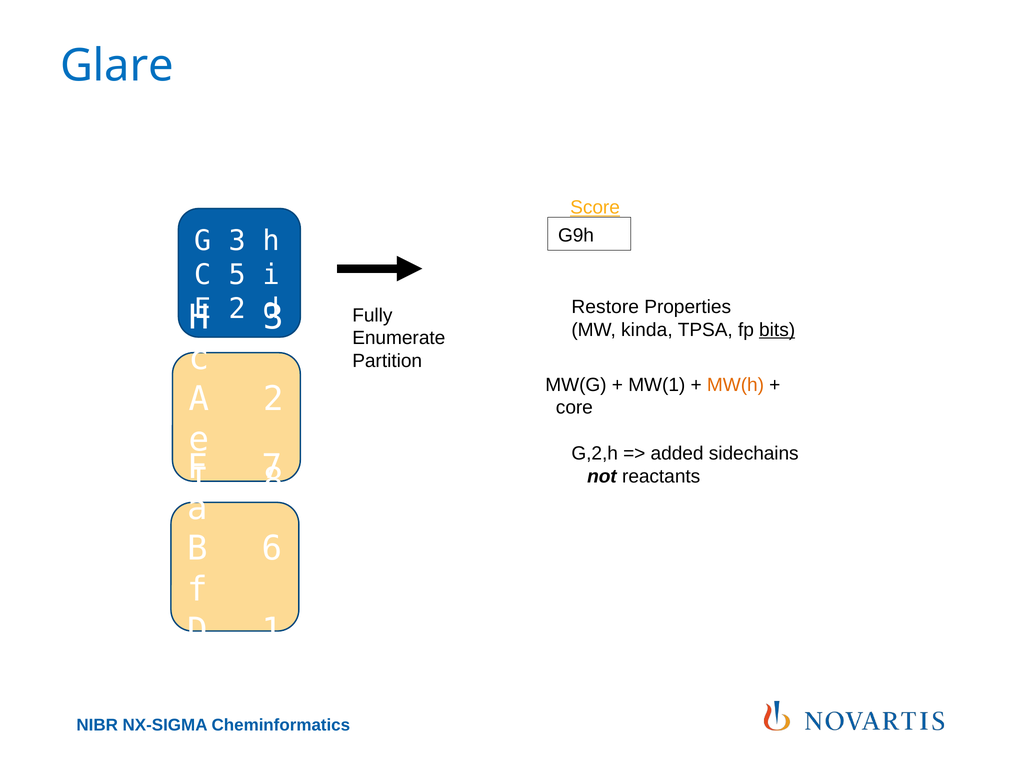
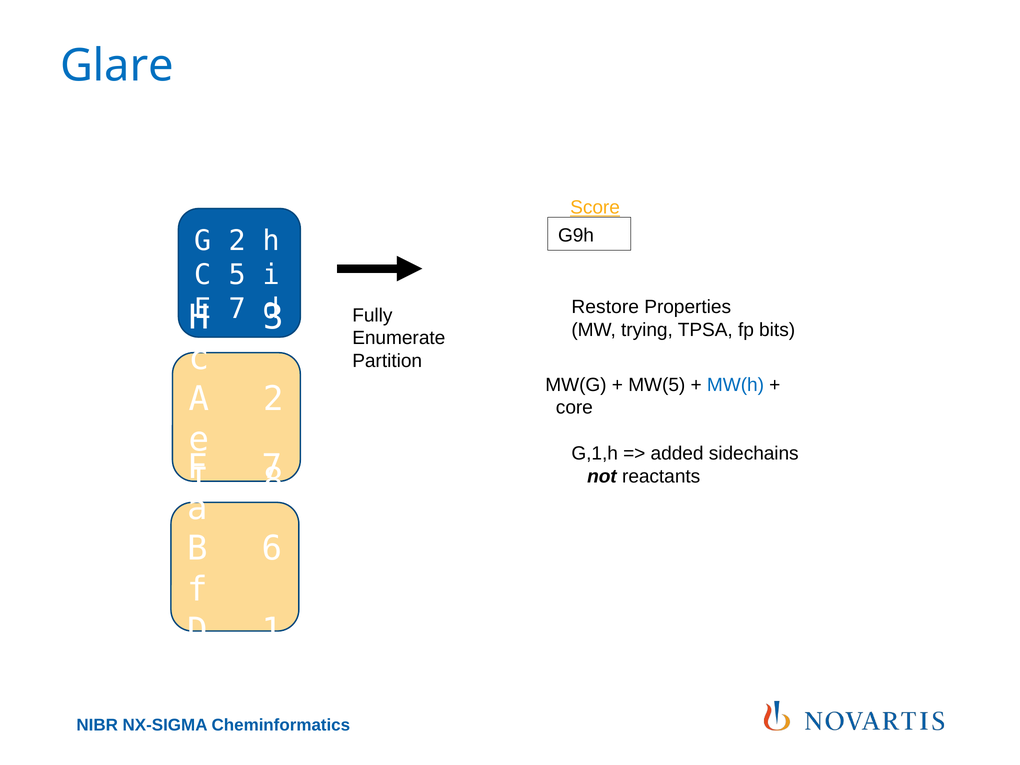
G 3: 3 -> 2
2 at (237, 309): 2 -> 7
kinda: kinda -> trying
bits underline: present -> none
MW(1: MW(1 -> MW(5
MW(h colour: orange -> blue
G,2,h: G,2,h -> G,1,h
